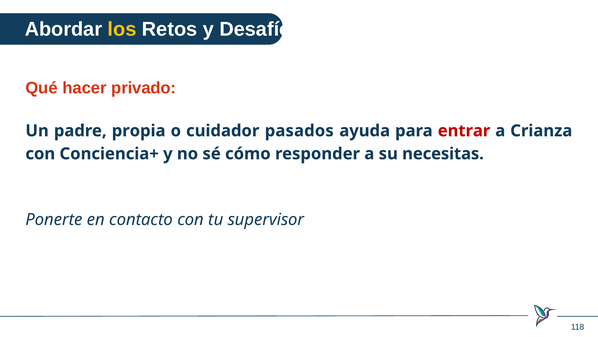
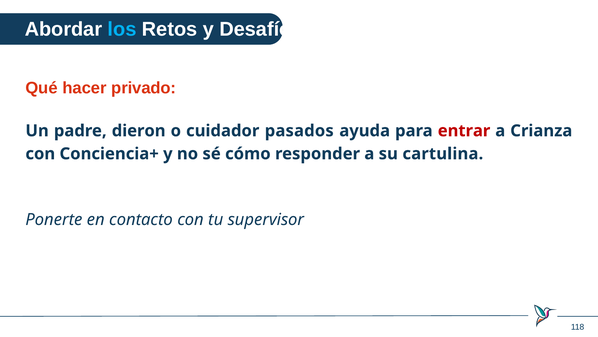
los colour: yellow -> light blue
propia: propia -> dieron
necesitas: necesitas -> cartulina
